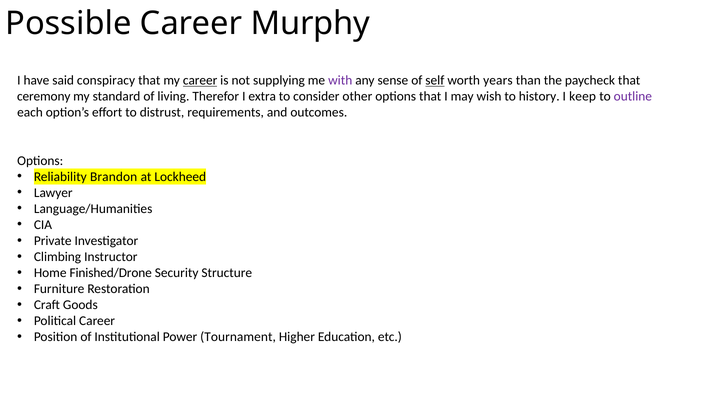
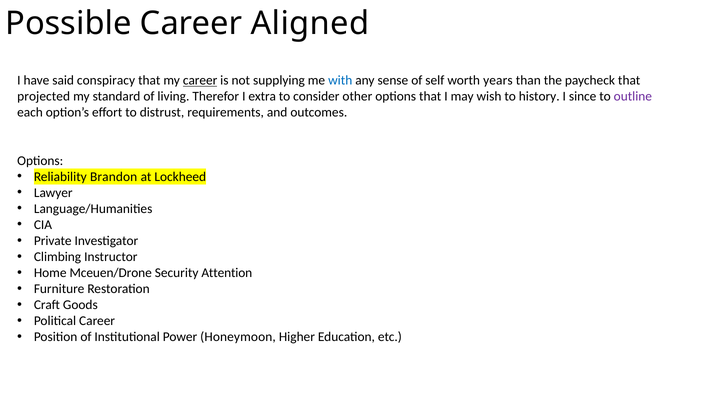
Murphy: Murphy -> Aligned
with colour: purple -> blue
self underline: present -> none
ceremony: ceremony -> projected
keep: keep -> since
Finished/Drone: Finished/Drone -> Mceuen/Drone
Structure: Structure -> Attention
Tournament: Tournament -> Honeymoon
